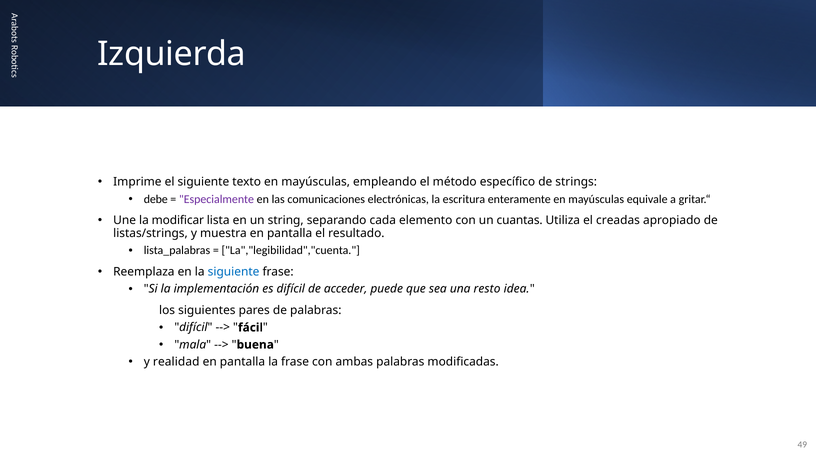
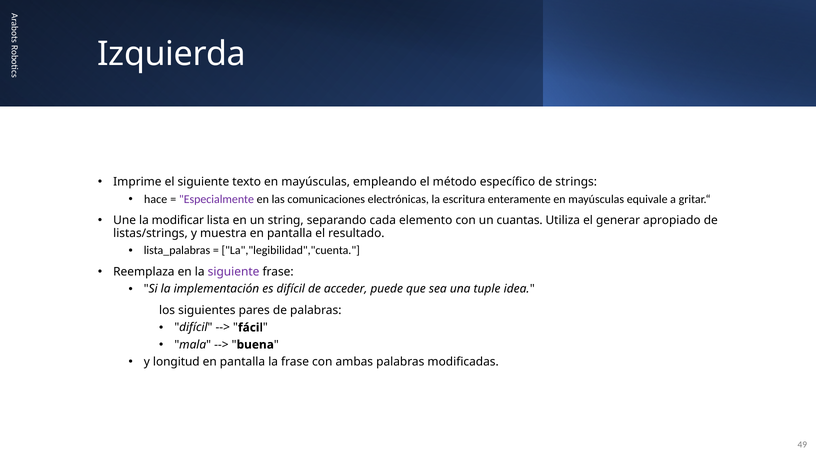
debe: debe -> hace
creadas: creadas -> generar
siguiente at (234, 272) colour: blue -> purple
resto: resto -> tuple
realidad: realidad -> longitud
